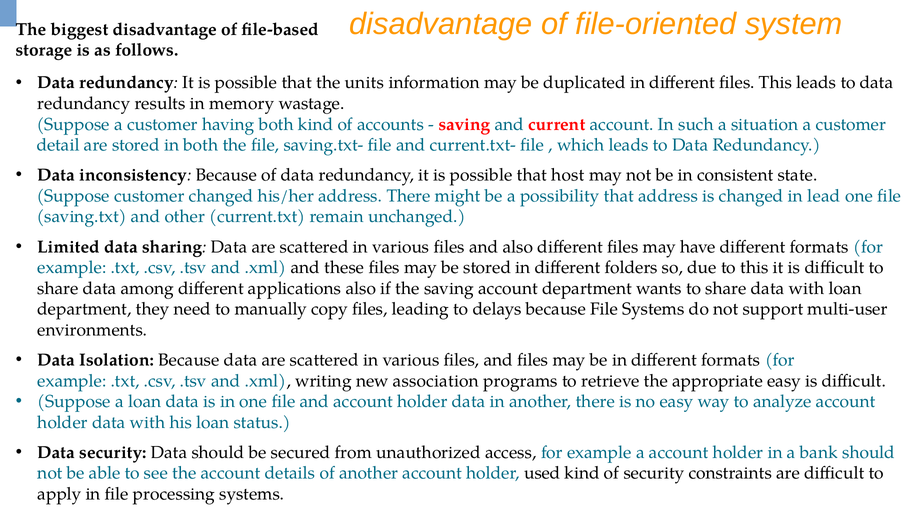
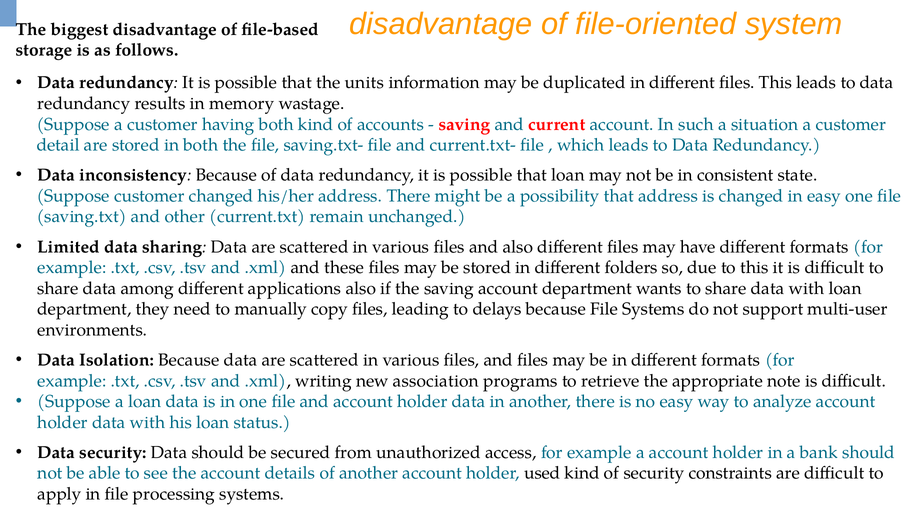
that host: host -> loan
in lead: lead -> easy
appropriate easy: easy -> note
